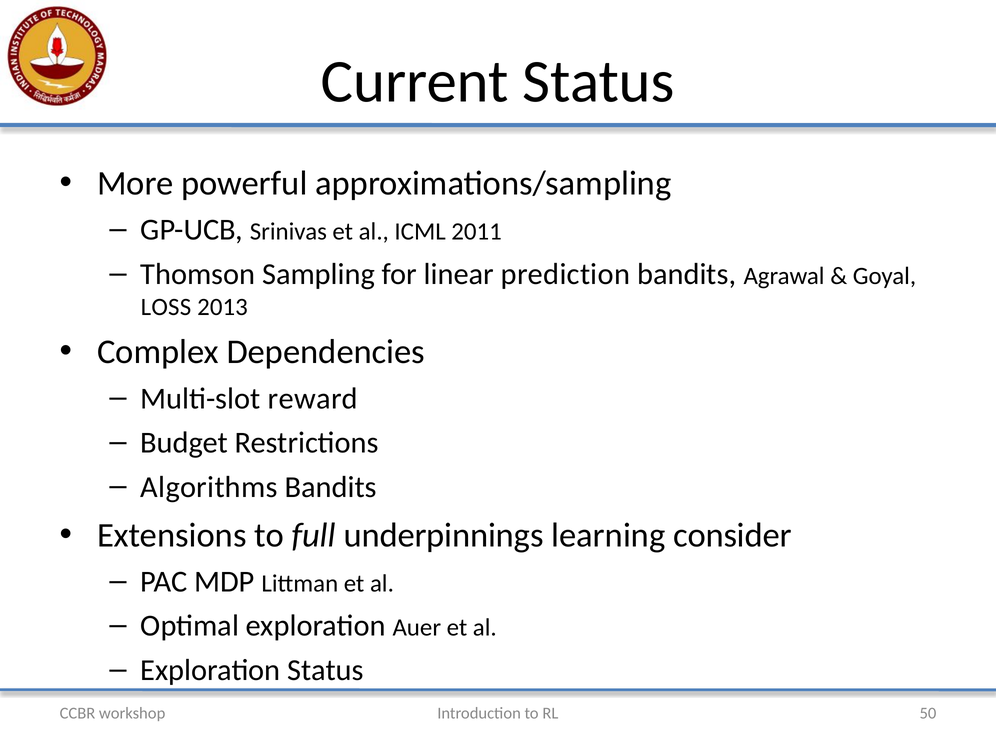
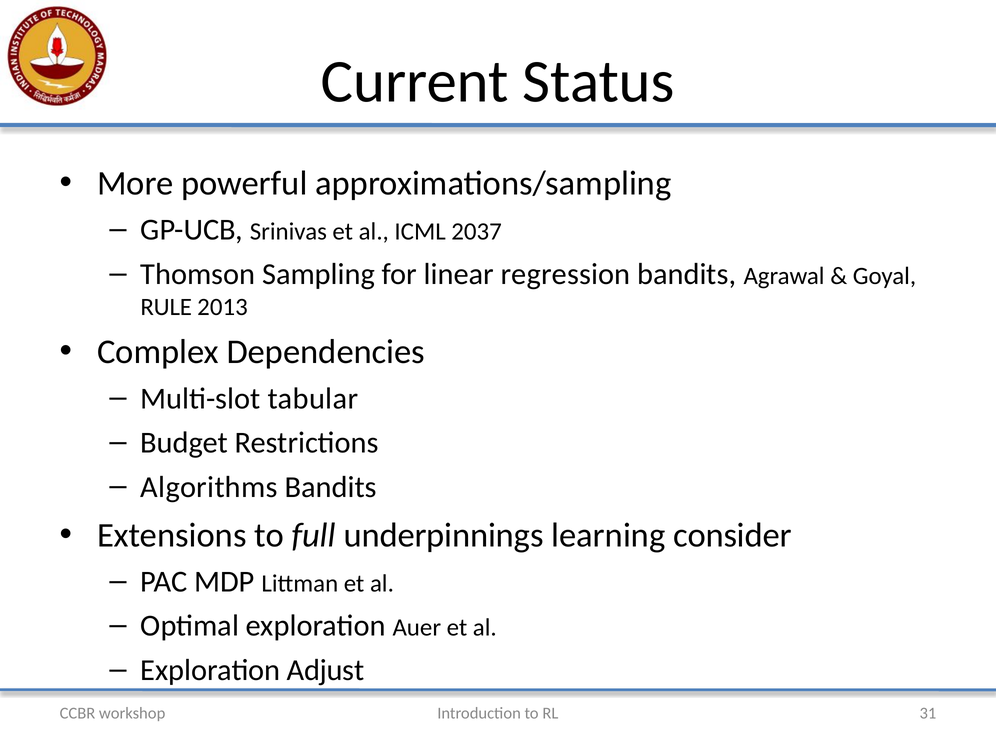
2011: 2011 -> 2037
prediction: prediction -> regression
LOSS: LOSS -> RULE
reward: reward -> tabular
Exploration Status: Status -> Adjust
50: 50 -> 31
